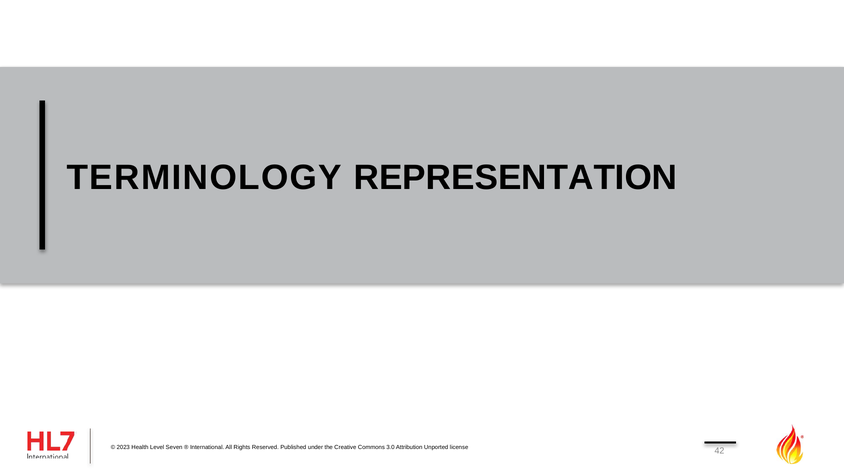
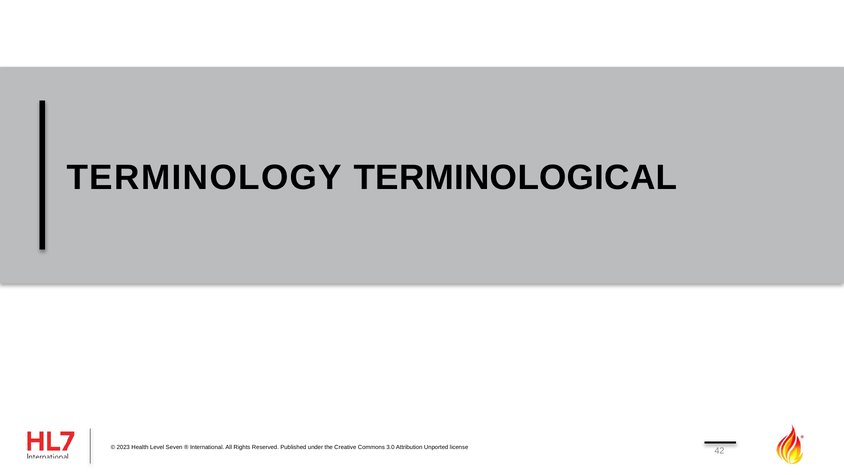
REPRESENTATION: REPRESENTATION -> TERMINOLOGICAL
